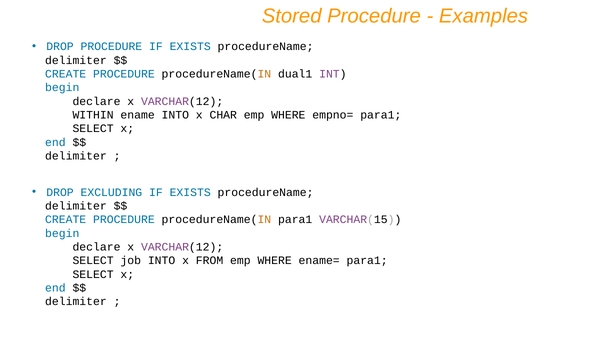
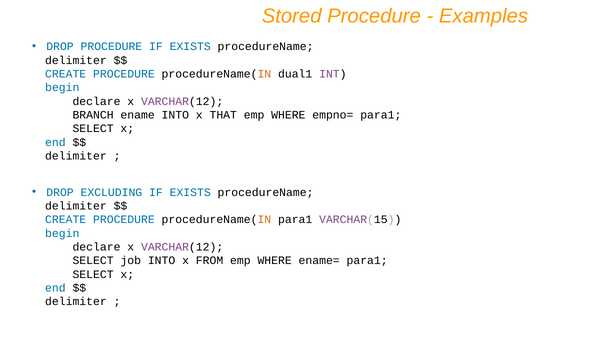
WITHIN: WITHIN -> BRANCH
CHAR: CHAR -> THAT
